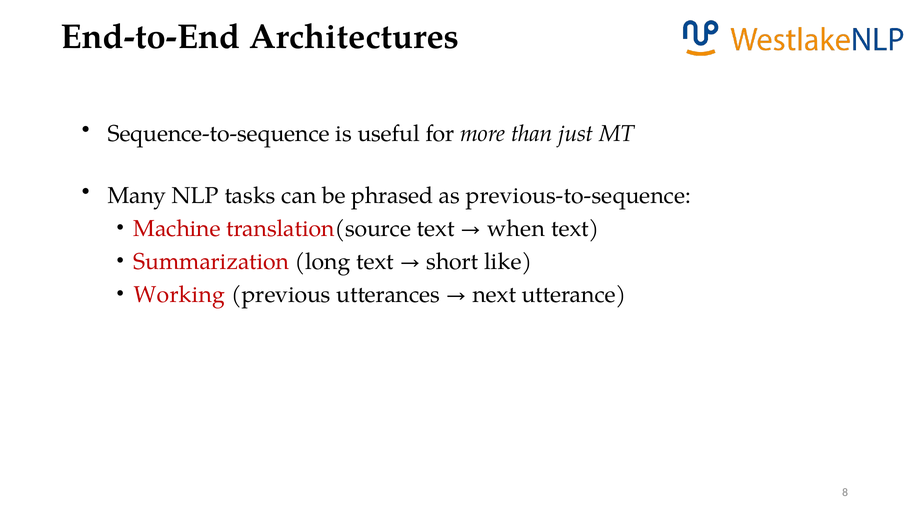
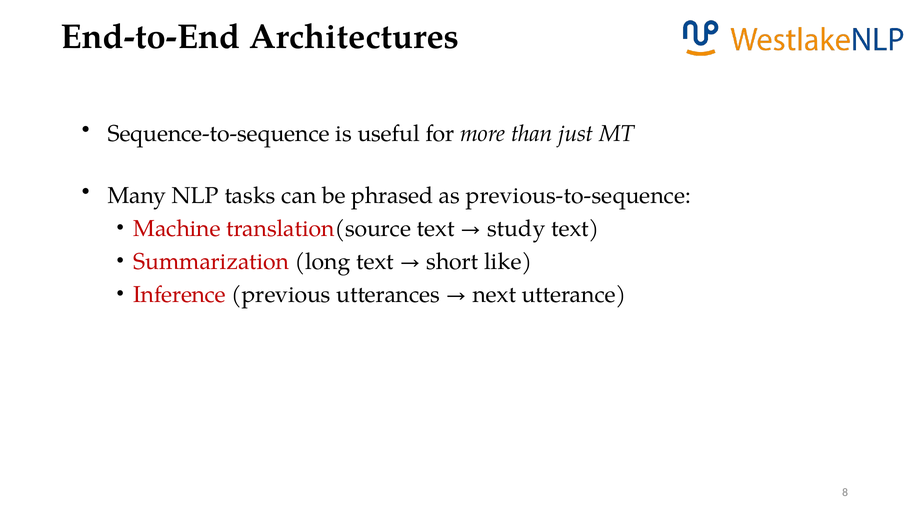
when: when -> study
Working: Working -> Inference
